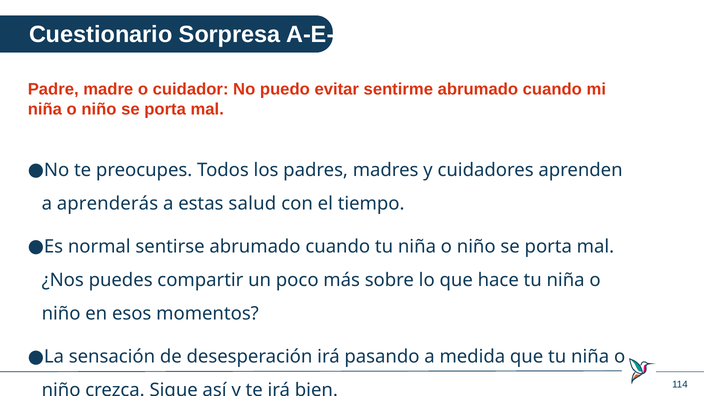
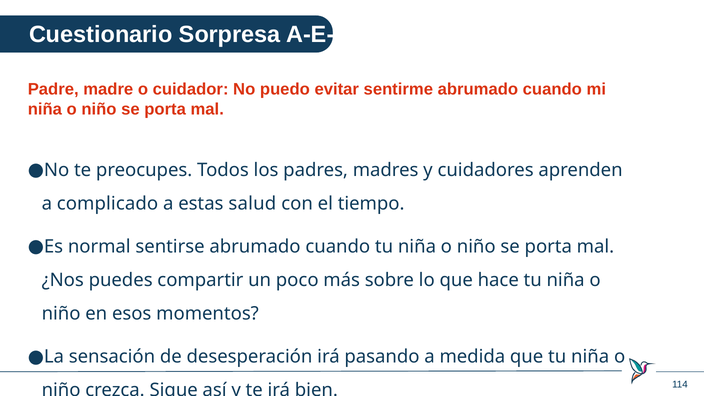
aprenderás: aprenderás -> complicado
